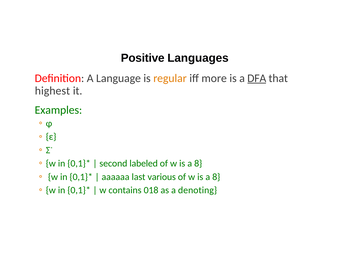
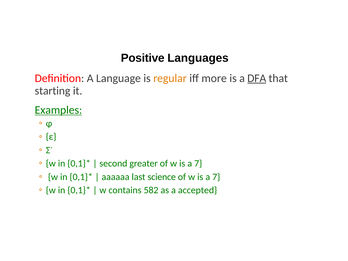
highest: highest -> starting
Examples underline: none -> present
labeled: labeled -> greater
8 at (198, 163): 8 -> 7
various: various -> science
8 at (216, 177): 8 -> 7
018: 018 -> 582
denoting: denoting -> accepted
